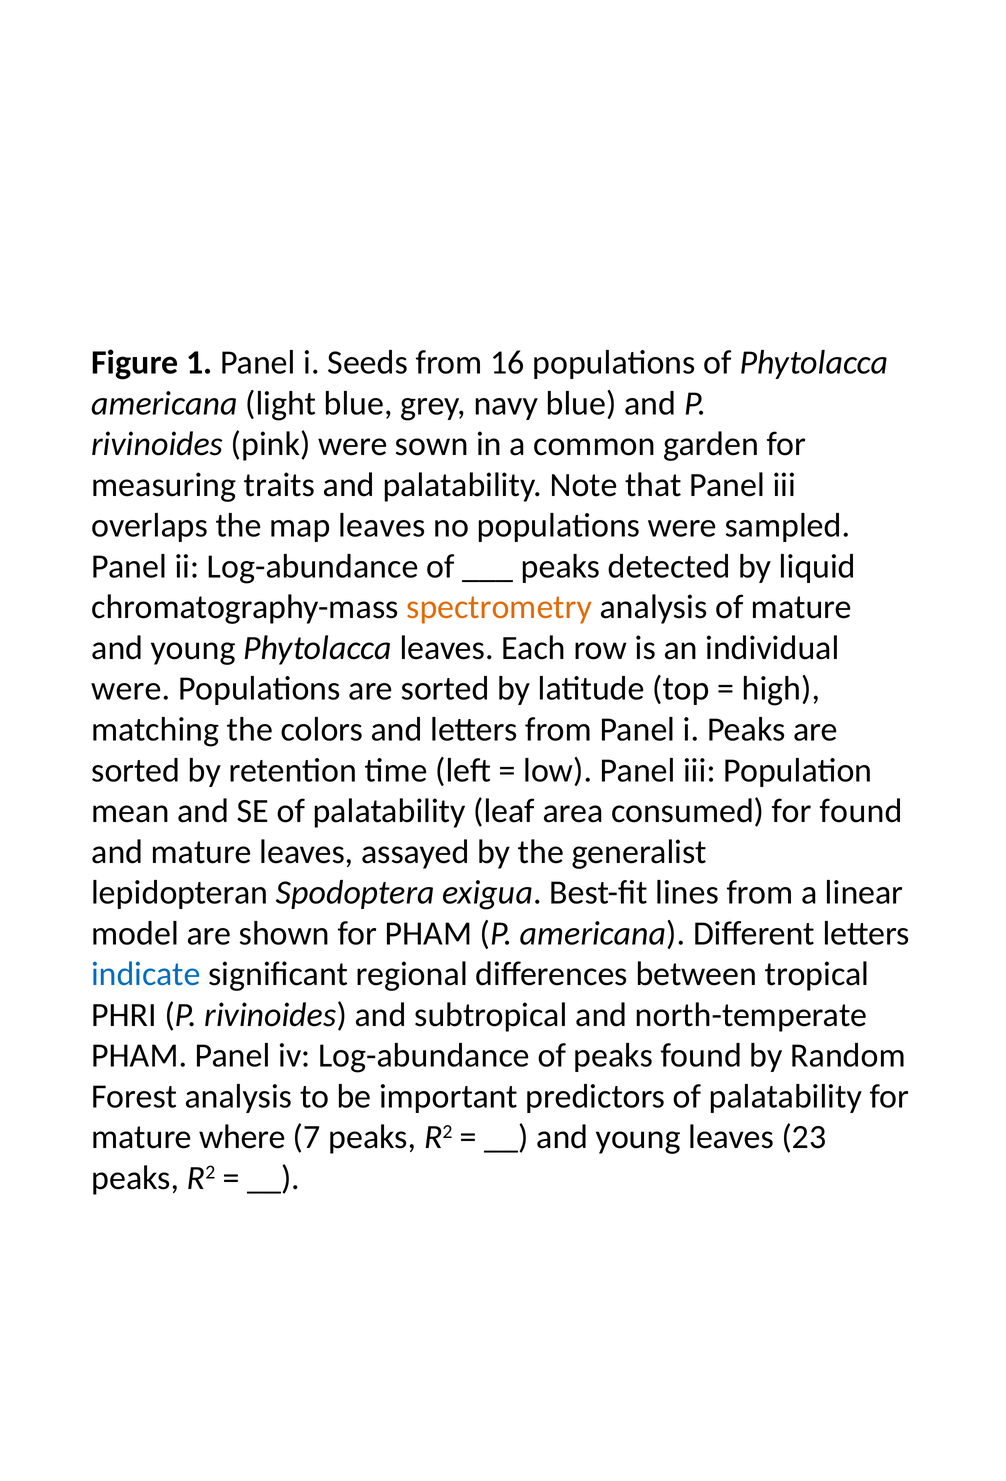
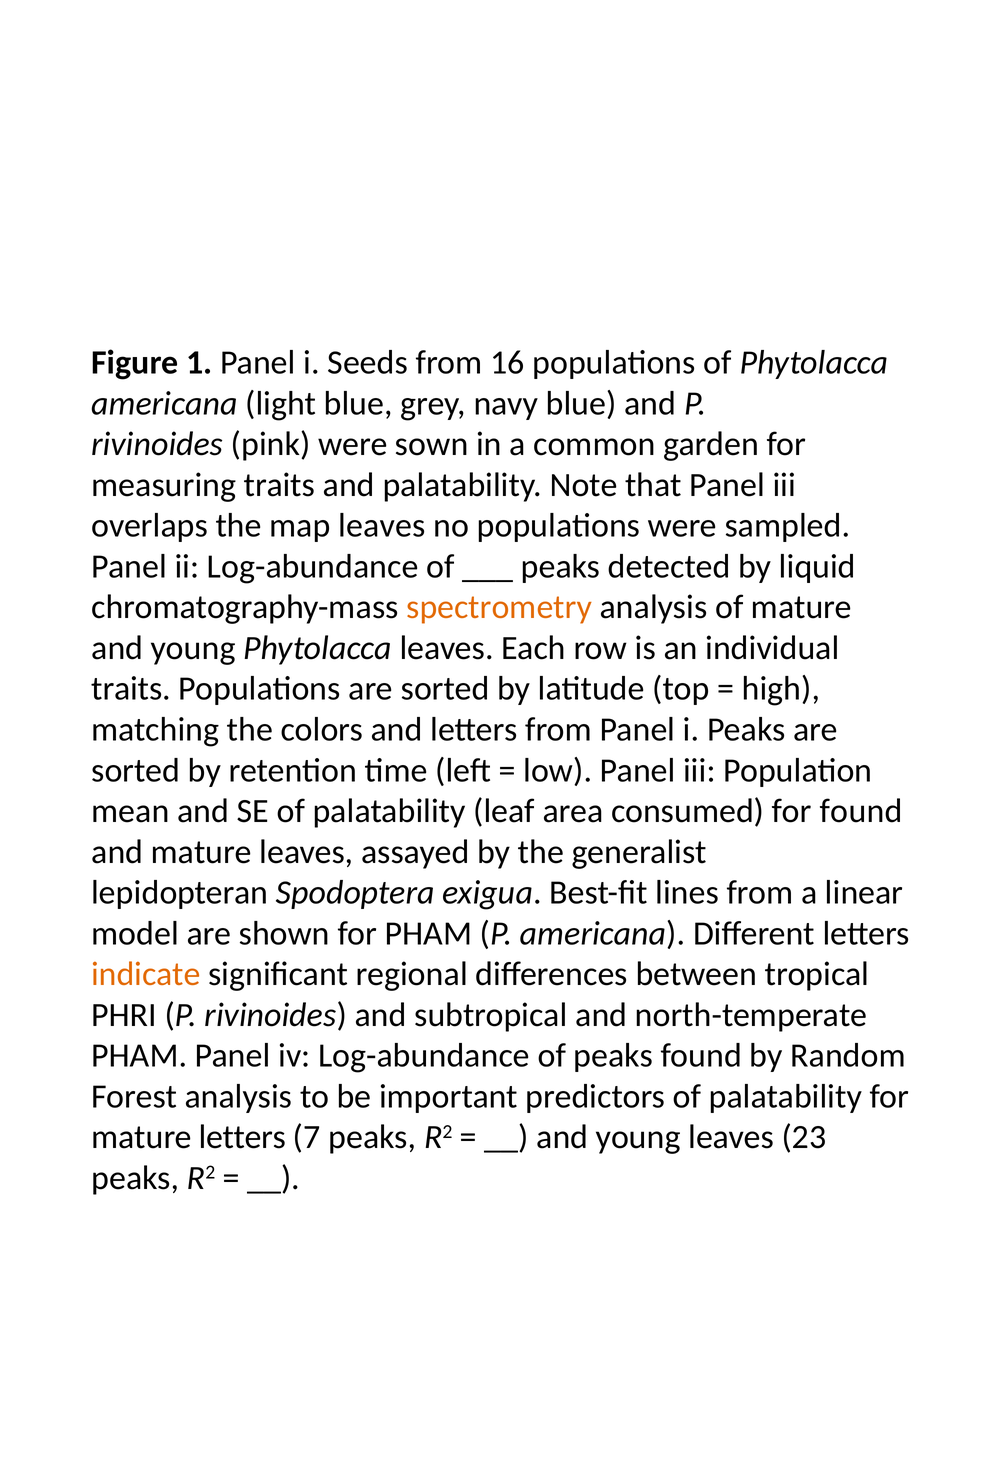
were at (131, 688): were -> traits
indicate colour: blue -> orange
mature where: where -> letters
